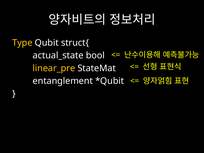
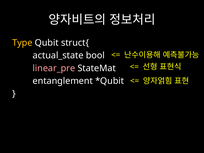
linear_pre colour: yellow -> pink
